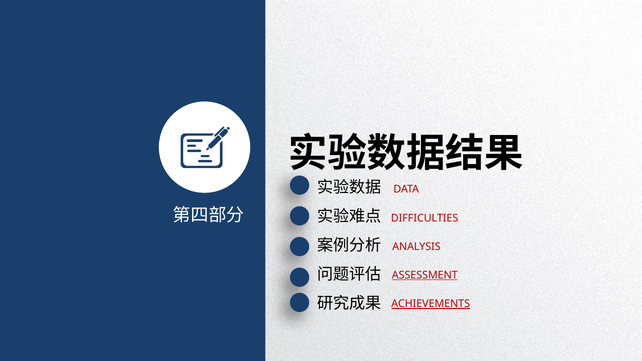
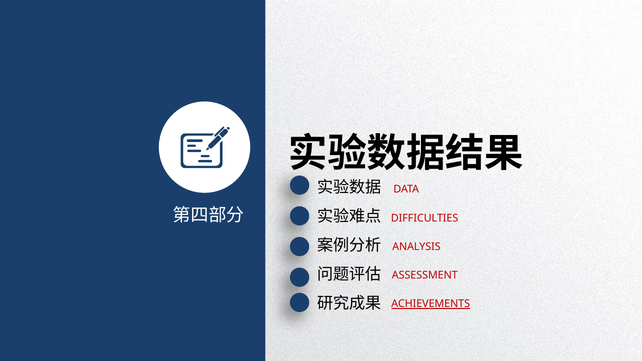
ASSESSMENT underline: present -> none
